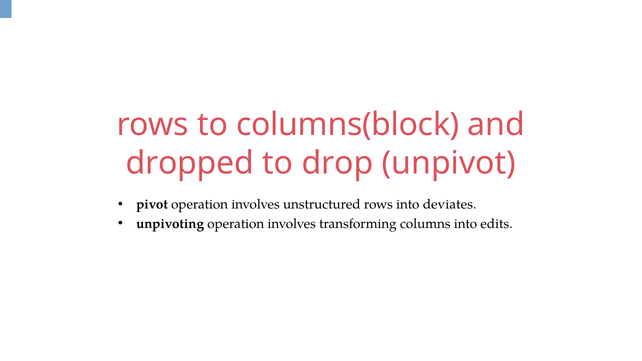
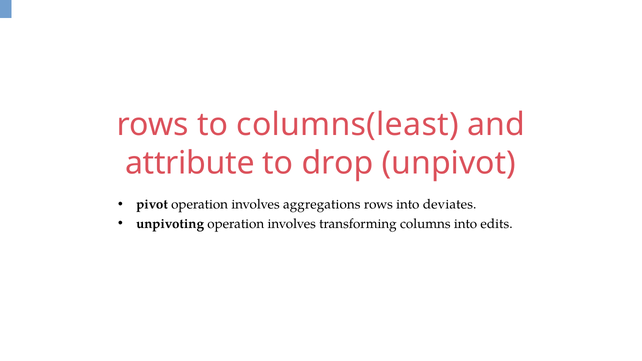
columns(block: columns(block -> columns(least
dropped: dropped -> attribute
unstructured: unstructured -> aggregations
